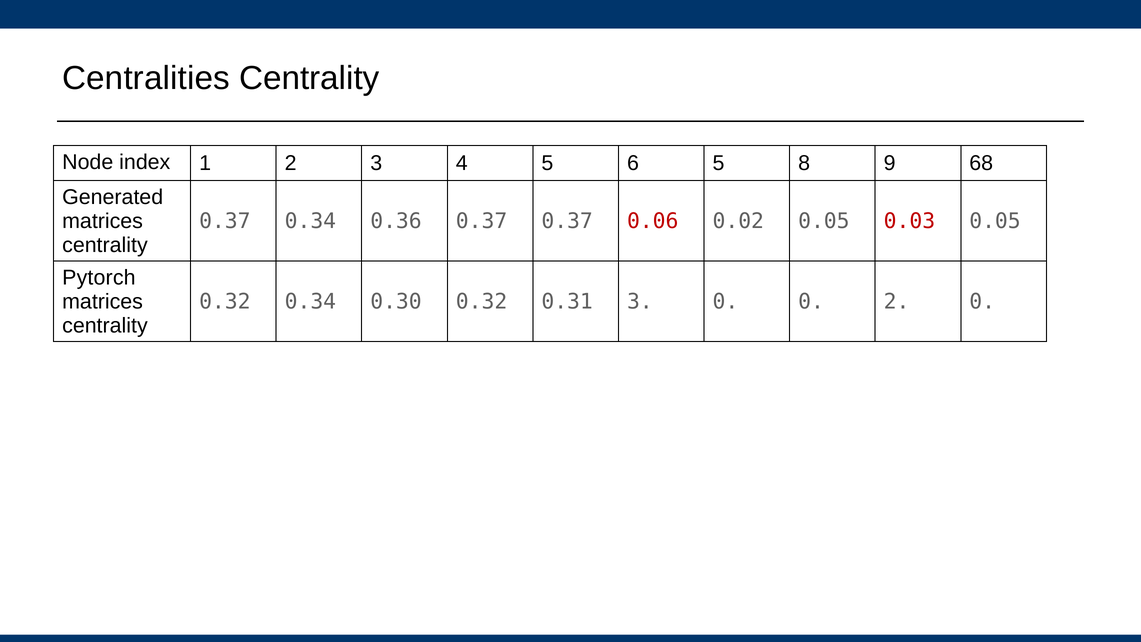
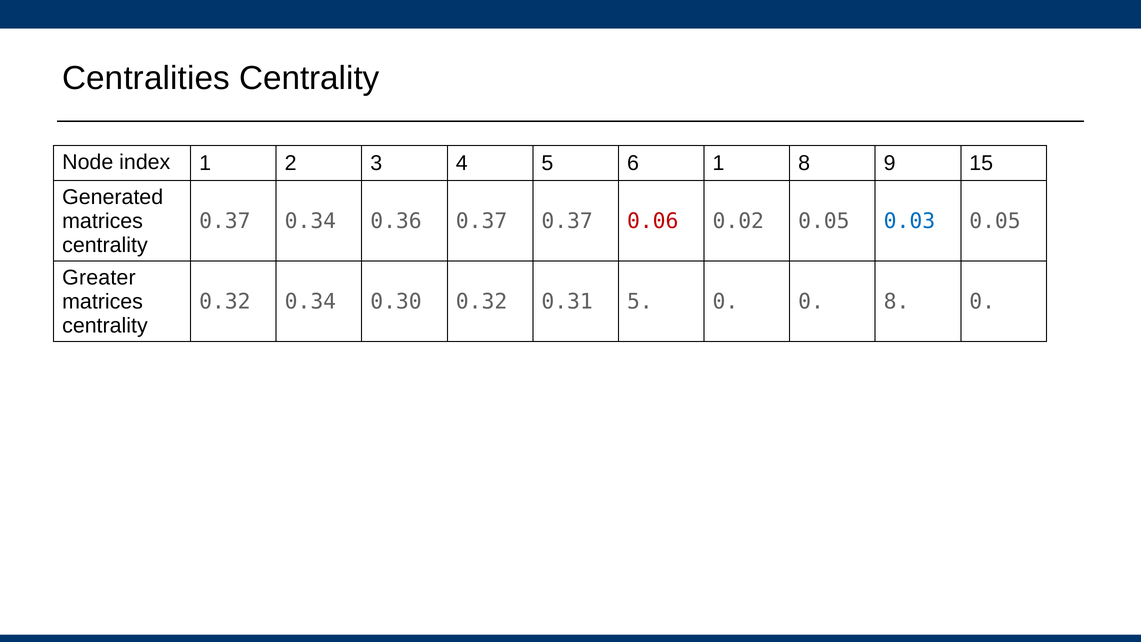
6 5: 5 -> 1
68: 68 -> 15
0.03 colour: red -> blue
Pytorch: Pytorch -> Greater
0.31 3: 3 -> 5
0 2: 2 -> 8
